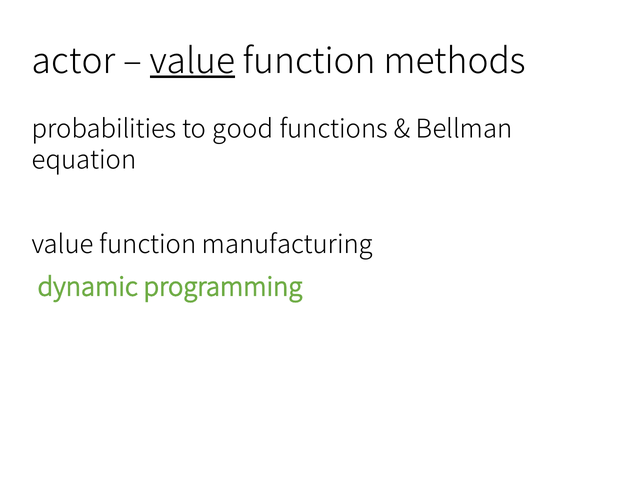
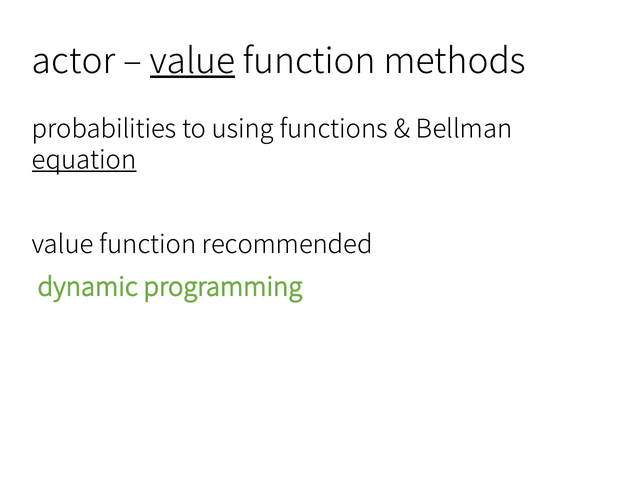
good: good -> using
equation underline: none -> present
manufacturing: manufacturing -> recommended
